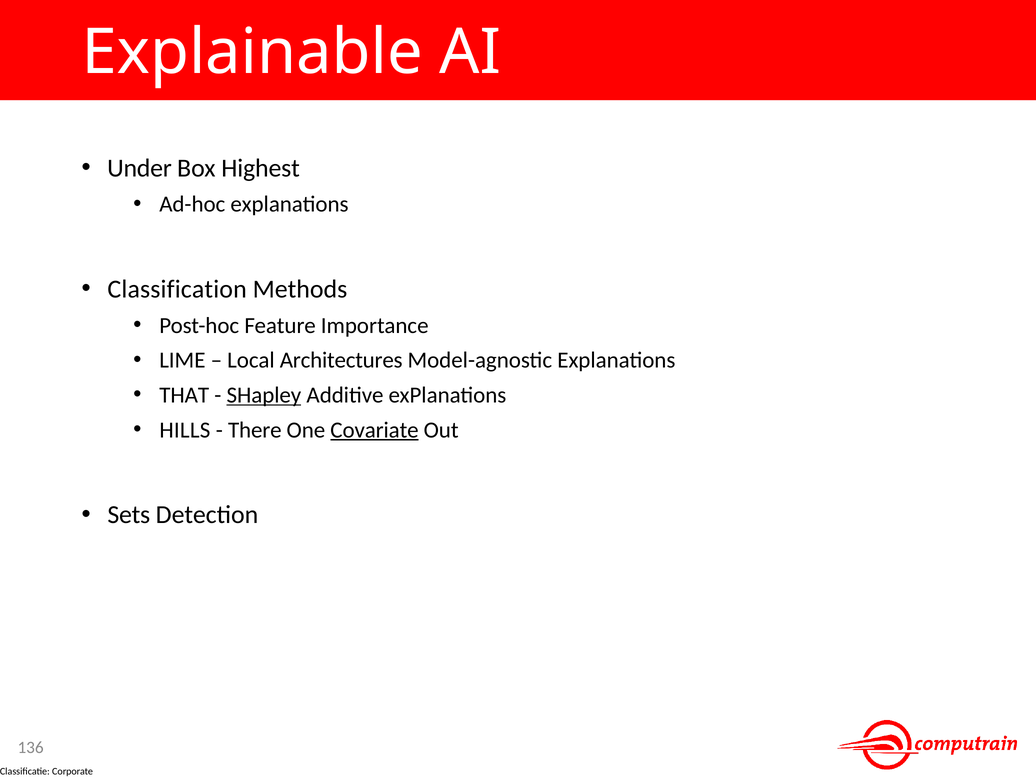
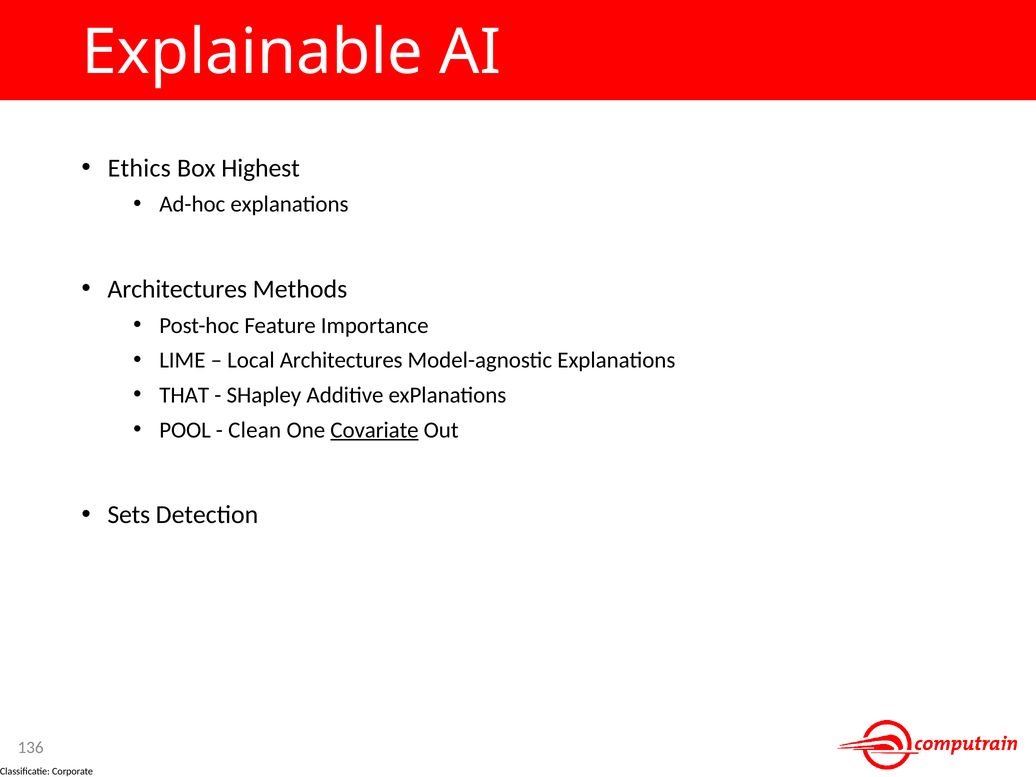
Under: Under -> Ethics
Classification at (177, 289): Classification -> Architectures
SHapley underline: present -> none
HILLS: HILLS -> POOL
There: There -> Clean
